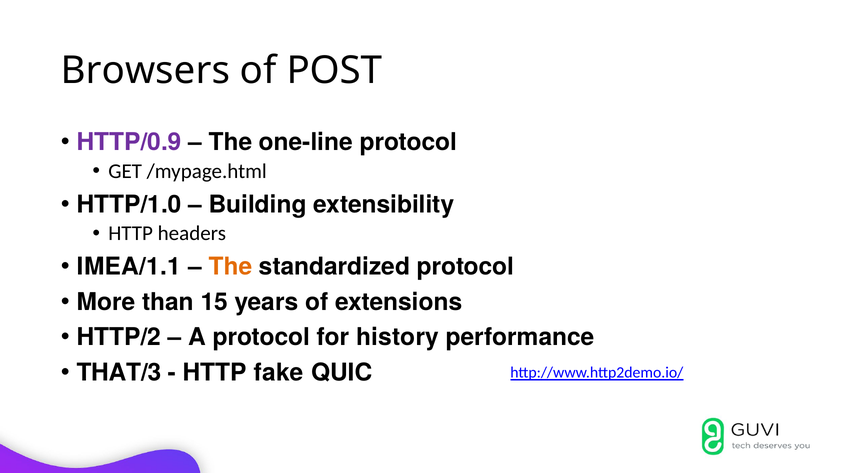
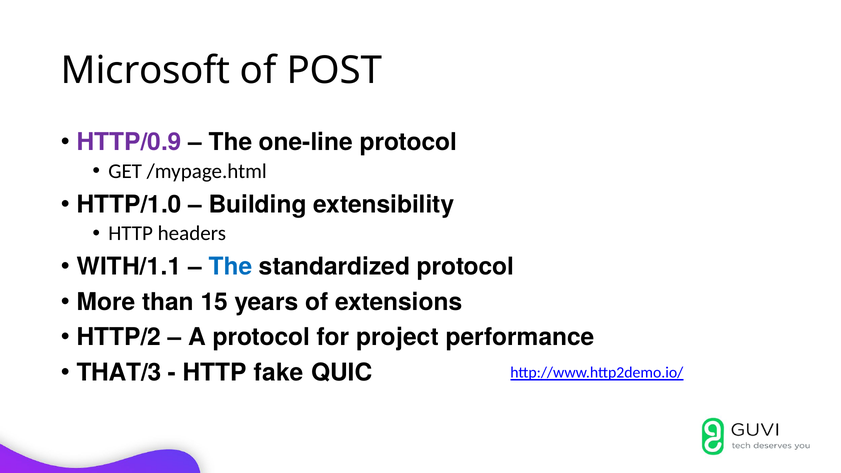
Browsers: Browsers -> Microsoft
IMEA/1.1: IMEA/1.1 -> WITH/1.1
The at (230, 267) colour: orange -> blue
history: history -> project
